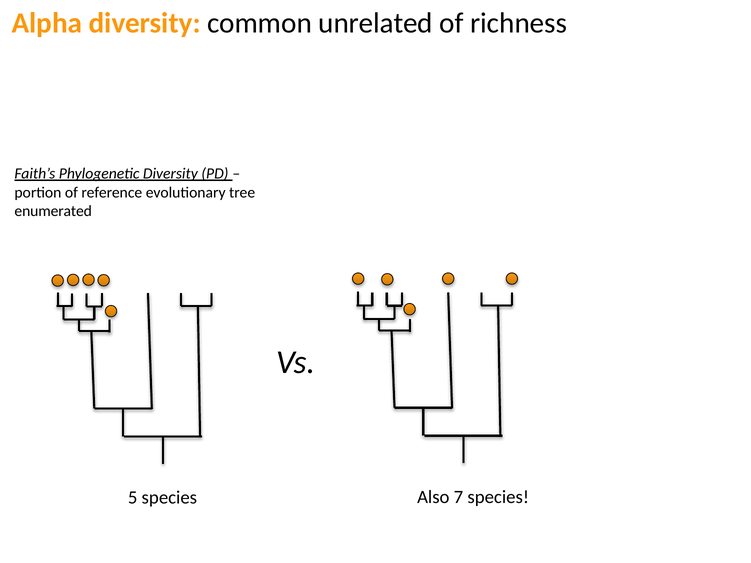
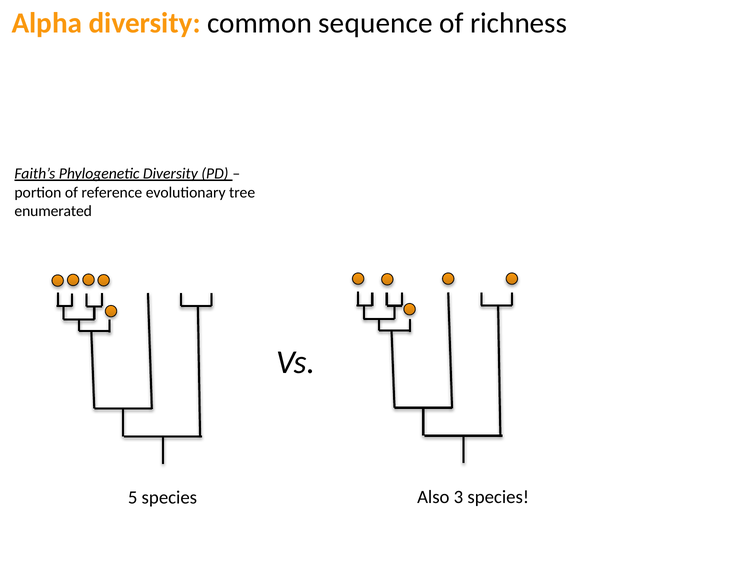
unrelated: unrelated -> sequence
7: 7 -> 3
